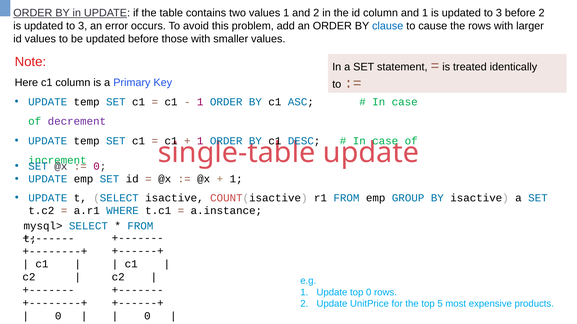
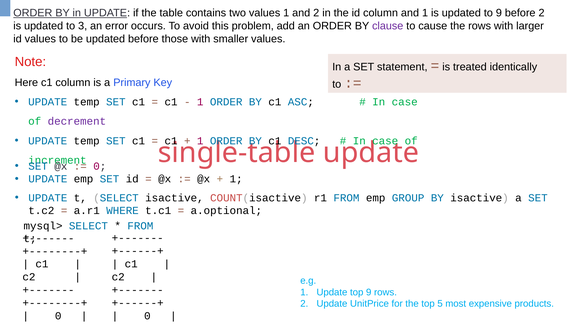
3 at (499, 13): 3 -> 9
clause colour: blue -> purple
a.instance: a.instance -> a.optional
top 0: 0 -> 9
